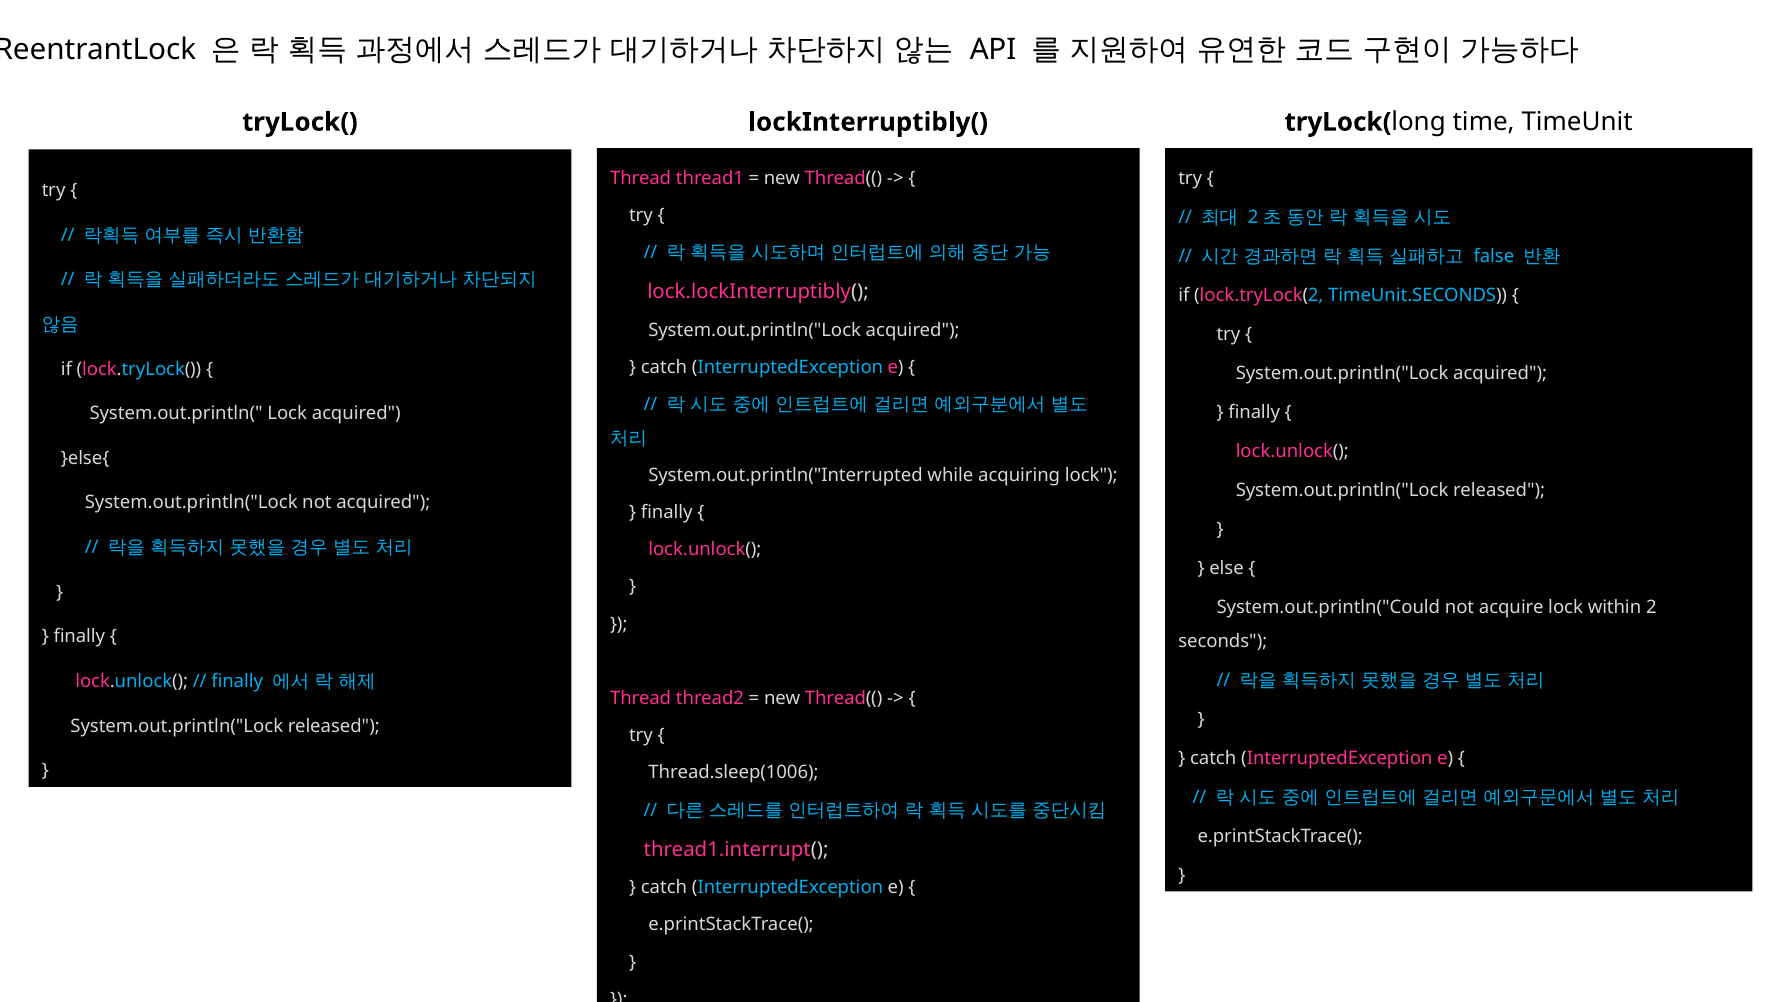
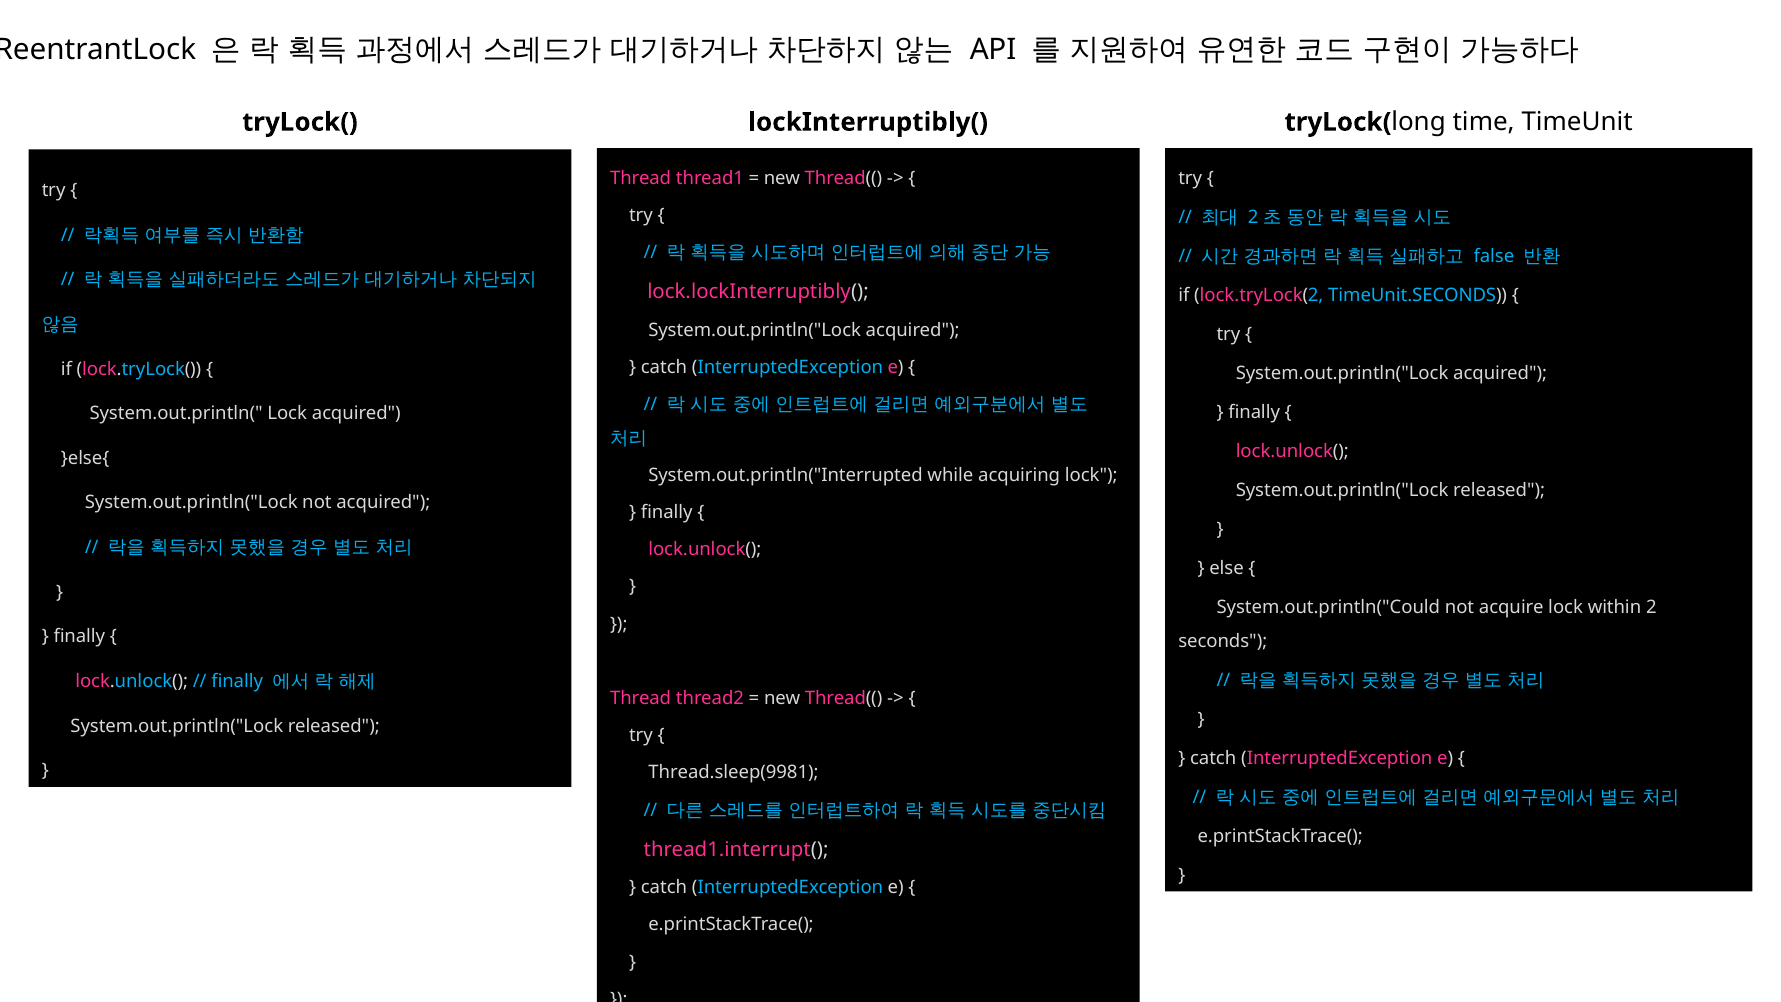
Thread.sleep(1006: Thread.sleep(1006 -> Thread.sleep(9981
